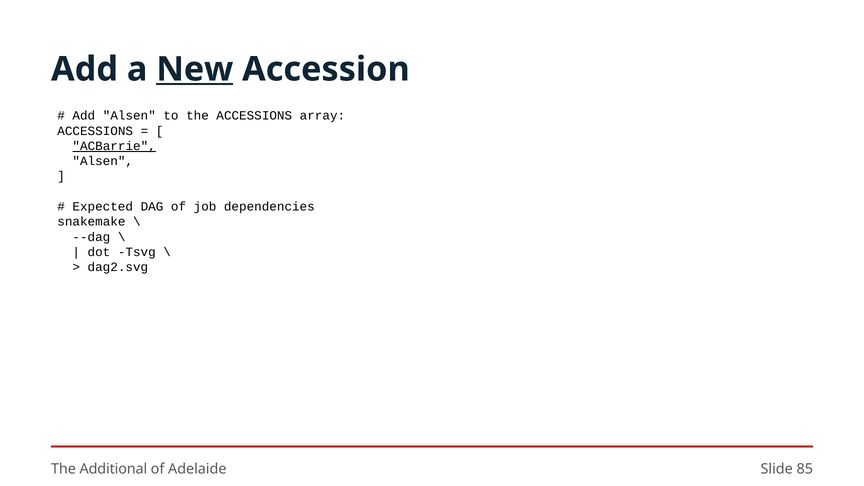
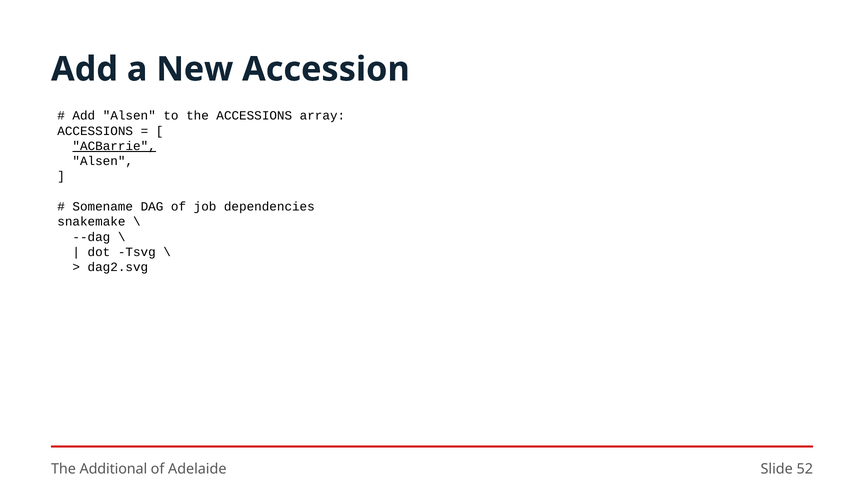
New underline: present -> none
Expected: Expected -> Somename
85: 85 -> 52
